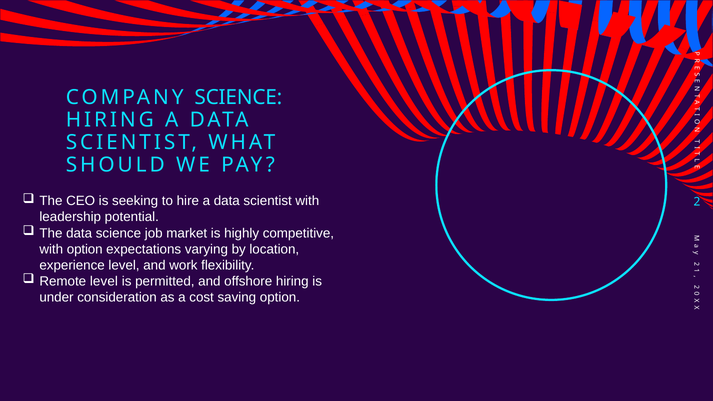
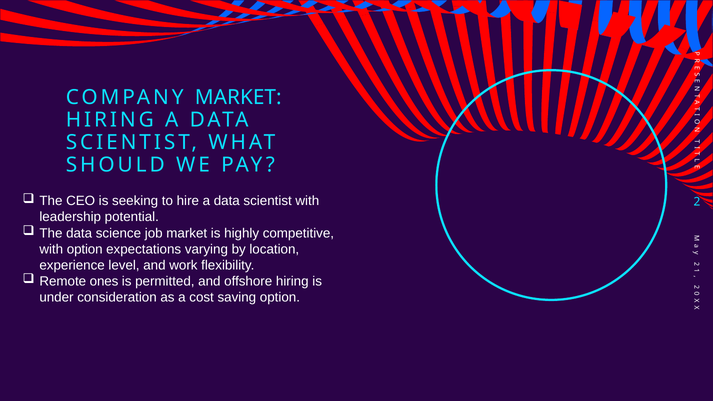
COMPANY SCIENCE: SCIENCE -> MARKET
Remote level: level -> ones
